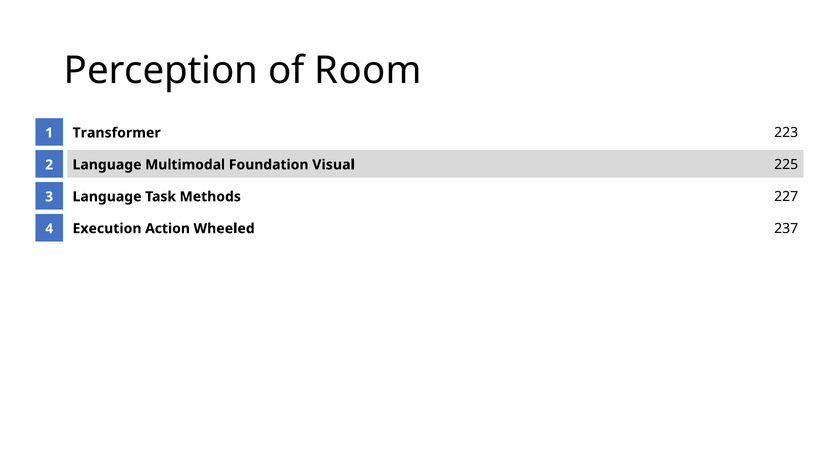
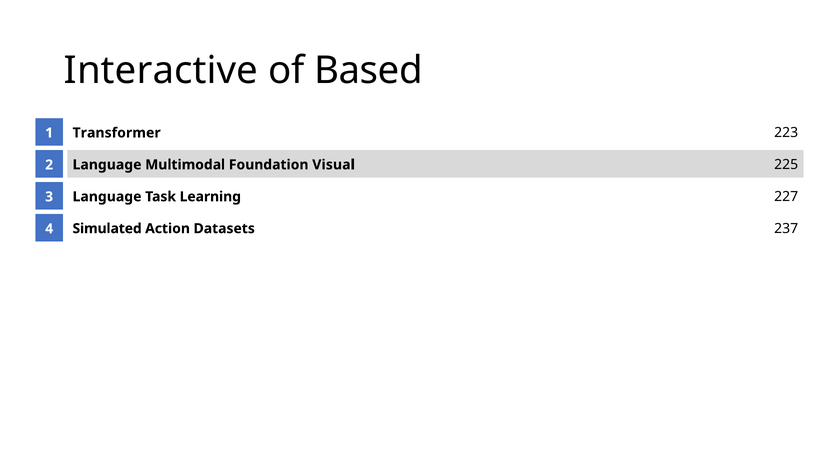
Perception: Perception -> Interactive
Room: Room -> Based
Methods: Methods -> Learning
Execution: Execution -> Simulated
Wheeled: Wheeled -> Datasets
